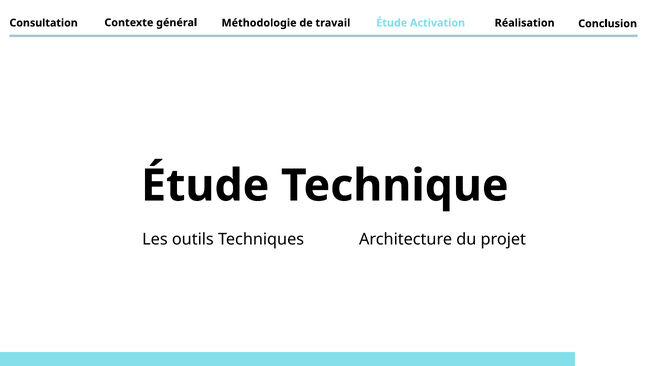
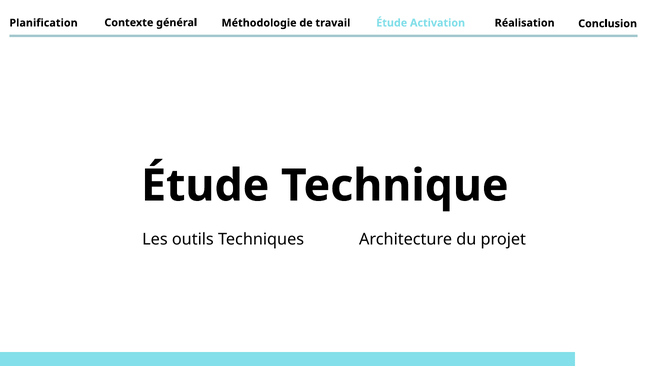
Consultation: Consultation -> Planification
